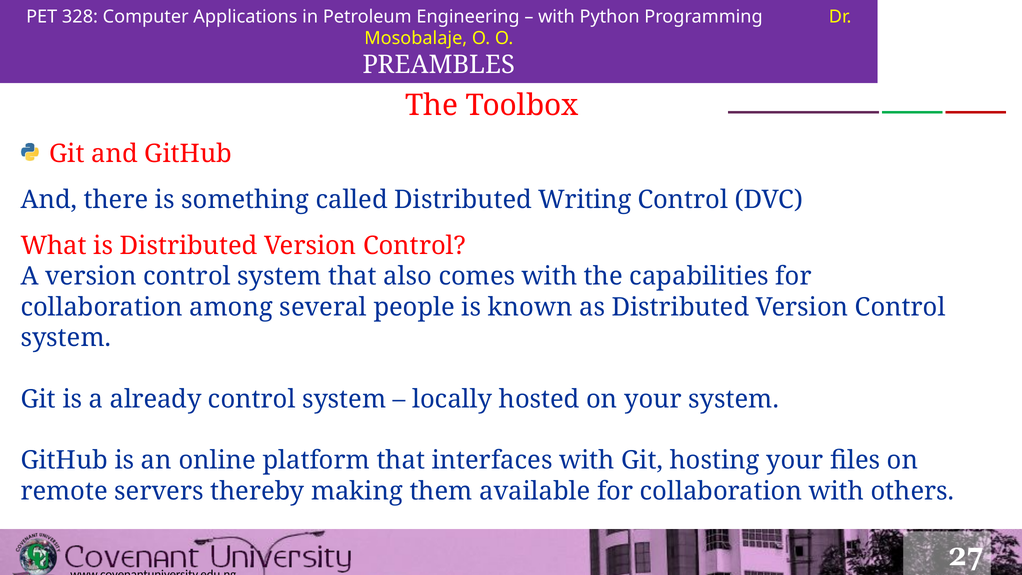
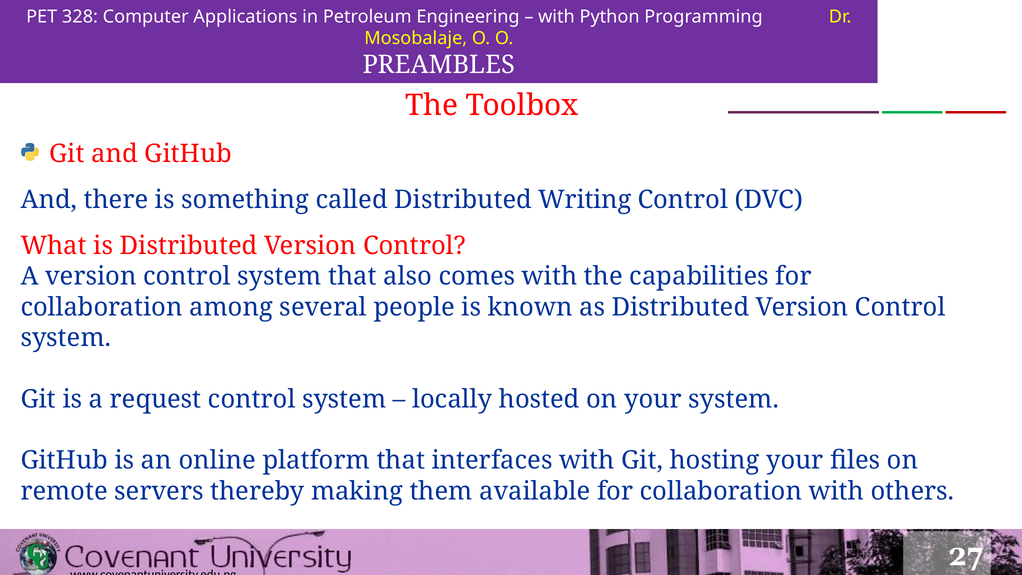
already: already -> request
